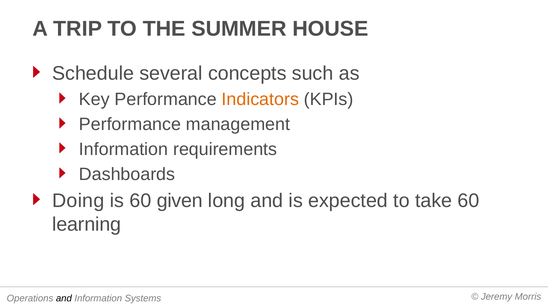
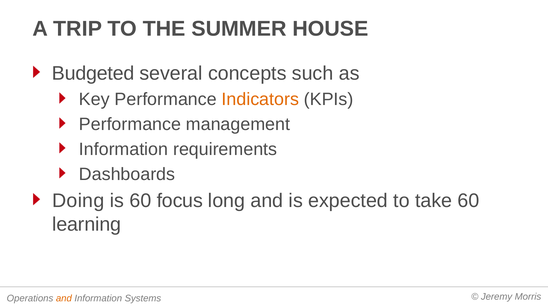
Schedule: Schedule -> Budgeted
given: given -> focus
and at (64, 299) colour: black -> orange
